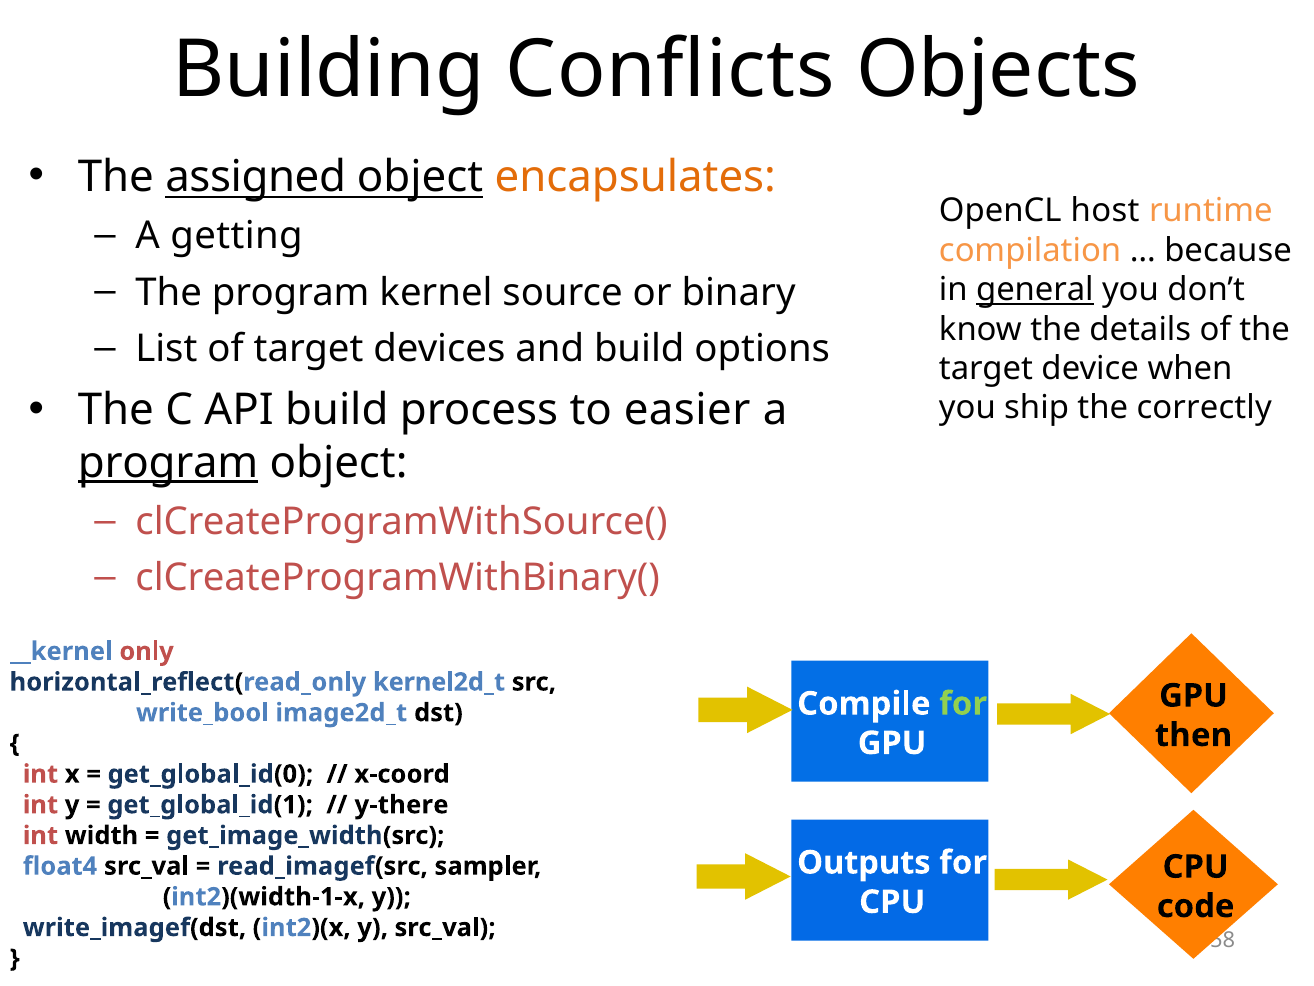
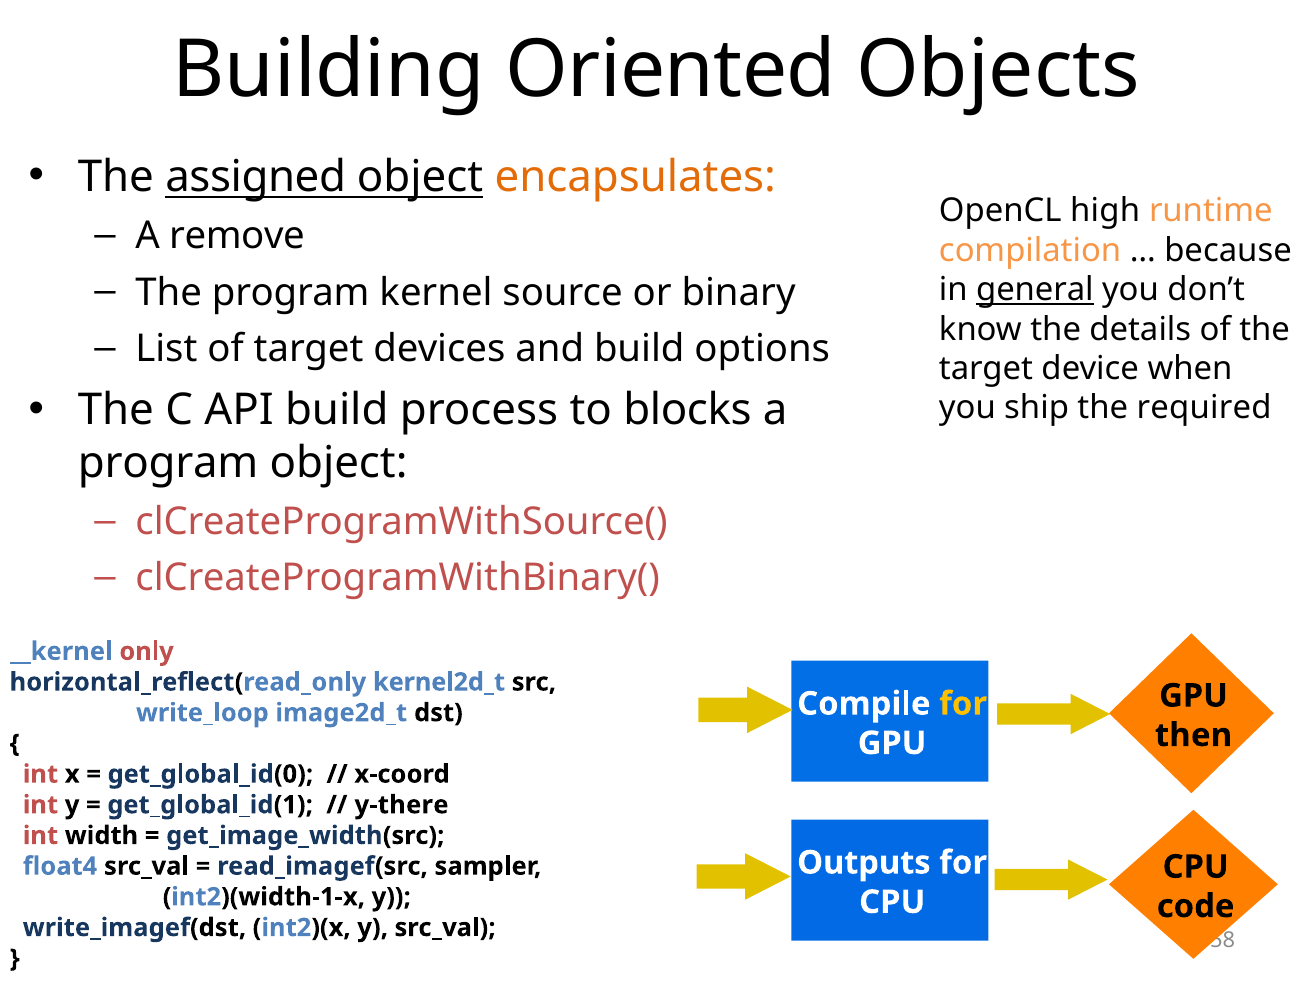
Conflicts: Conflicts -> Oriented
host: host -> high
getting: getting -> remove
easier: easier -> blocks
correctly: correctly -> required
program at (168, 462) underline: present -> none
for at (963, 703) colour: light green -> yellow
write_bool: write_bool -> write_loop
